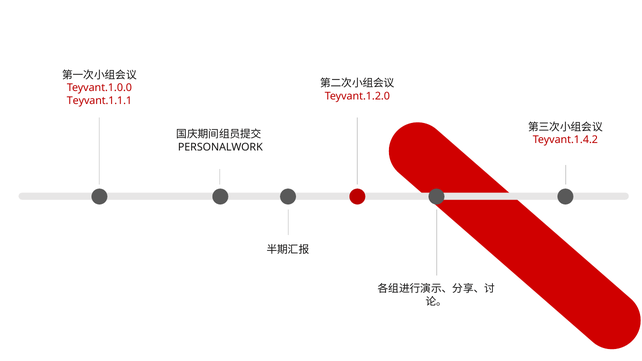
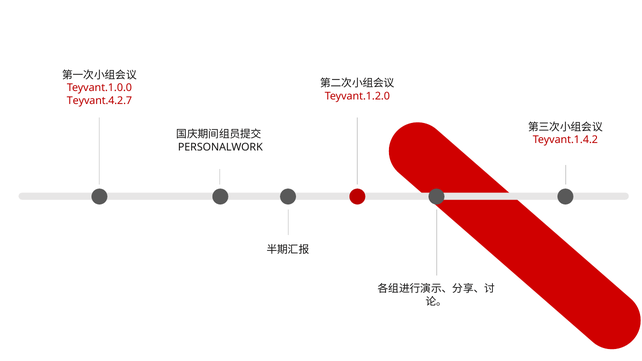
Teyvant.1.1.1: Teyvant.1.1.1 -> Teyvant.4.2.7
